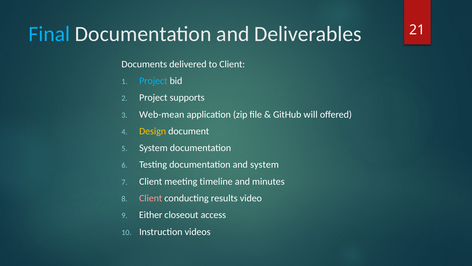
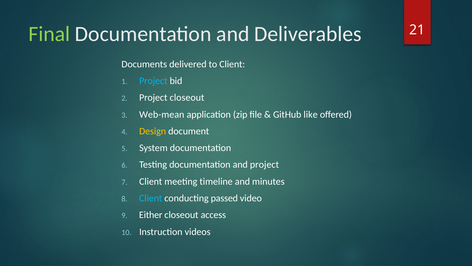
Final colour: light blue -> light green
Project supports: supports -> closeout
will: will -> like
and system: system -> project
Client at (151, 198) colour: pink -> light blue
results: results -> passed
